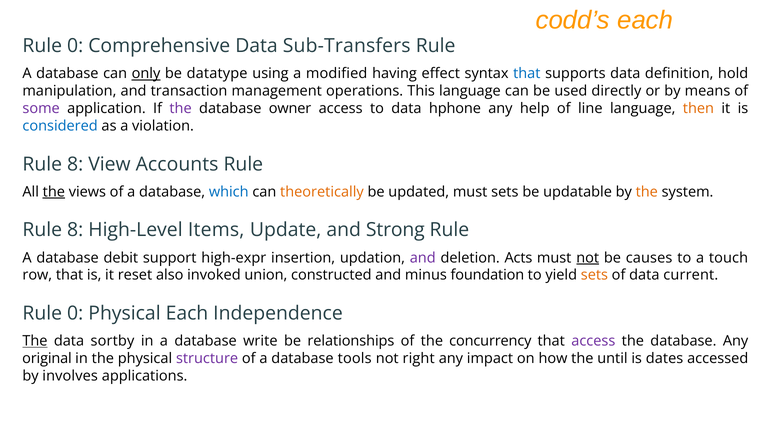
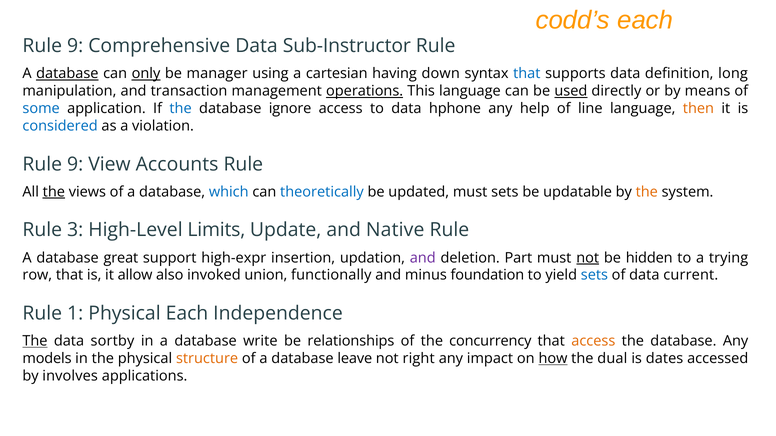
0 at (75, 46): 0 -> 9
Sub-Transfers: Sub-Transfers -> Sub-Instructor
database at (67, 74) underline: none -> present
datatype: datatype -> manager
modified: modified -> cartesian
effect: effect -> down
hold: hold -> long
operations underline: none -> present
used underline: none -> present
some colour: purple -> blue
the at (181, 109) colour: purple -> blue
owner: owner -> ignore
8 at (75, 164): 8 -> 9
theoretically colour: orange -> blue
8 at (75, 230): 8 -> 3
Items: Items -> Limits
Strong: Strong -> Native
debit: debit -> great
Acts: Acts -> Part
causes: causes -> hidden
touch: touch -> trying
reset: reset -> allow
constructed: constructed -> functionally
sets at (594, 275) colour: orange -> blue
0 at (75, 314): 0 -> 1
access at (593, 341) colour: purple -> orange
original: original -> models
structure colour: purple -> orange
tools: tools -> leave
how underline: none -> present
until: until -> dual
